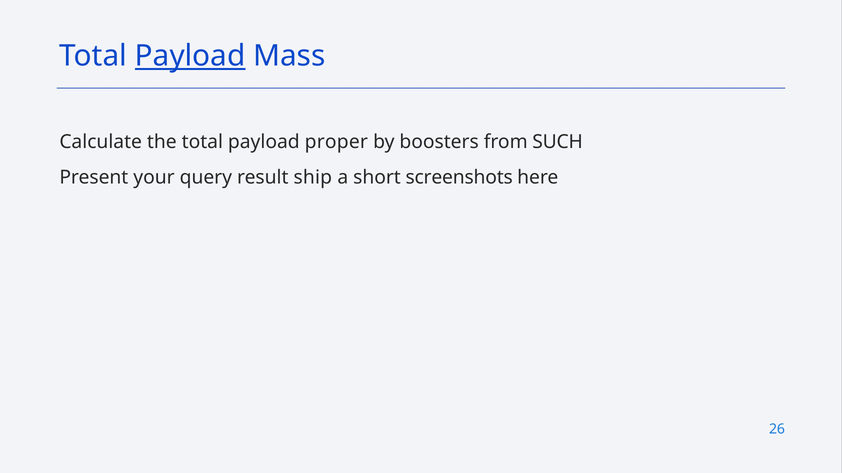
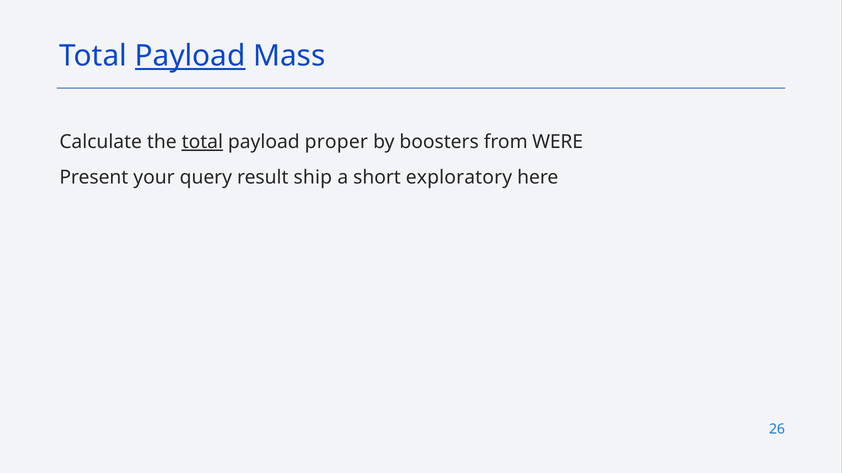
total at (202, 142) underline: none -> present
SUCH: SUCH -> WERE
screenshots: screenshots -> exploratory
